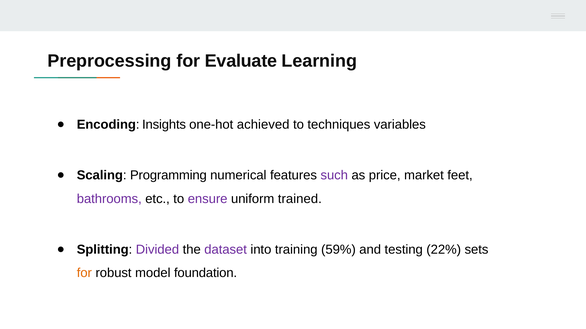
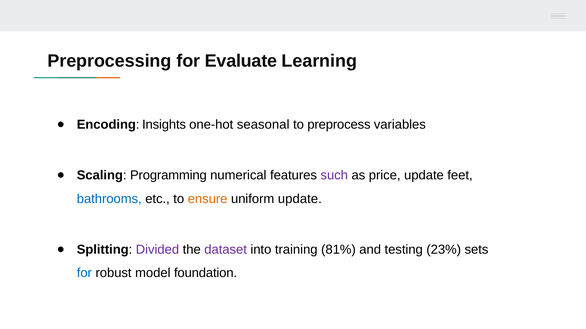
achieved: achieved -> seasonal
techniques: techniques -> preprocess
price market: market -> update
bathrooms colour: purple -> blue
ensure colour: purple -> orange
uniform trained: trained -> update
59%: 59% -> 81%
22%: 22% -> 23%
for at (84, 273) colour: orange -> blue
